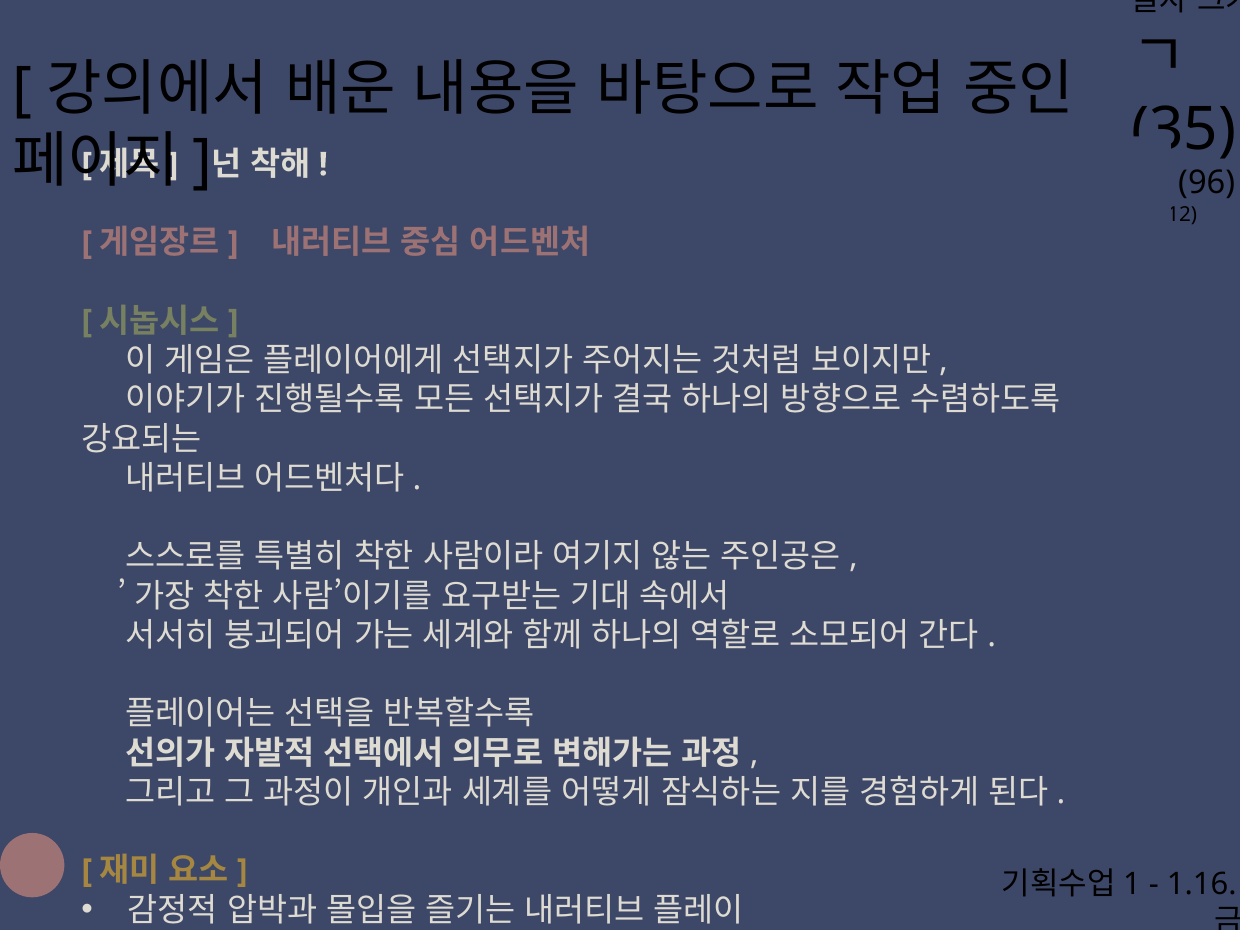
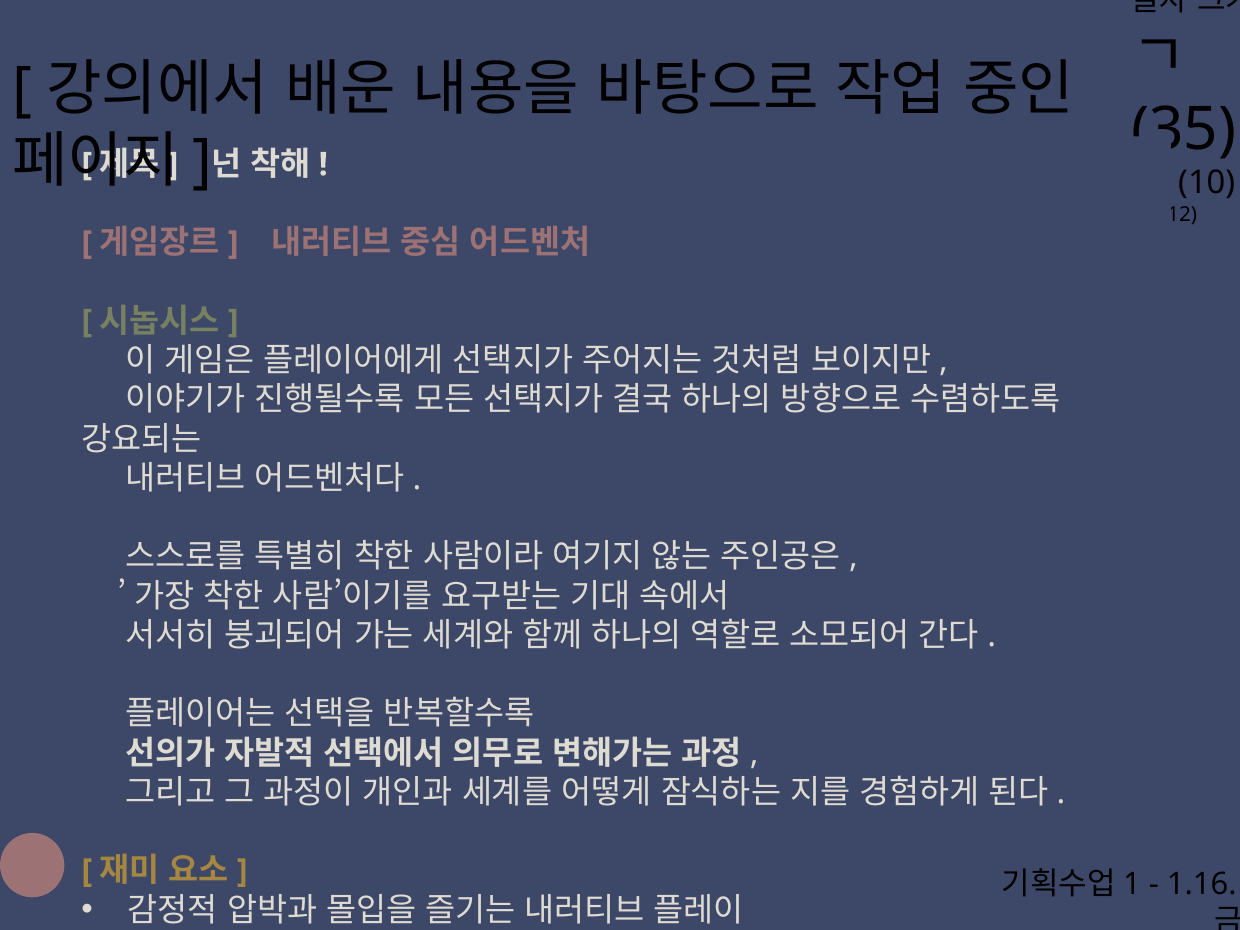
96: 96 -> 10
